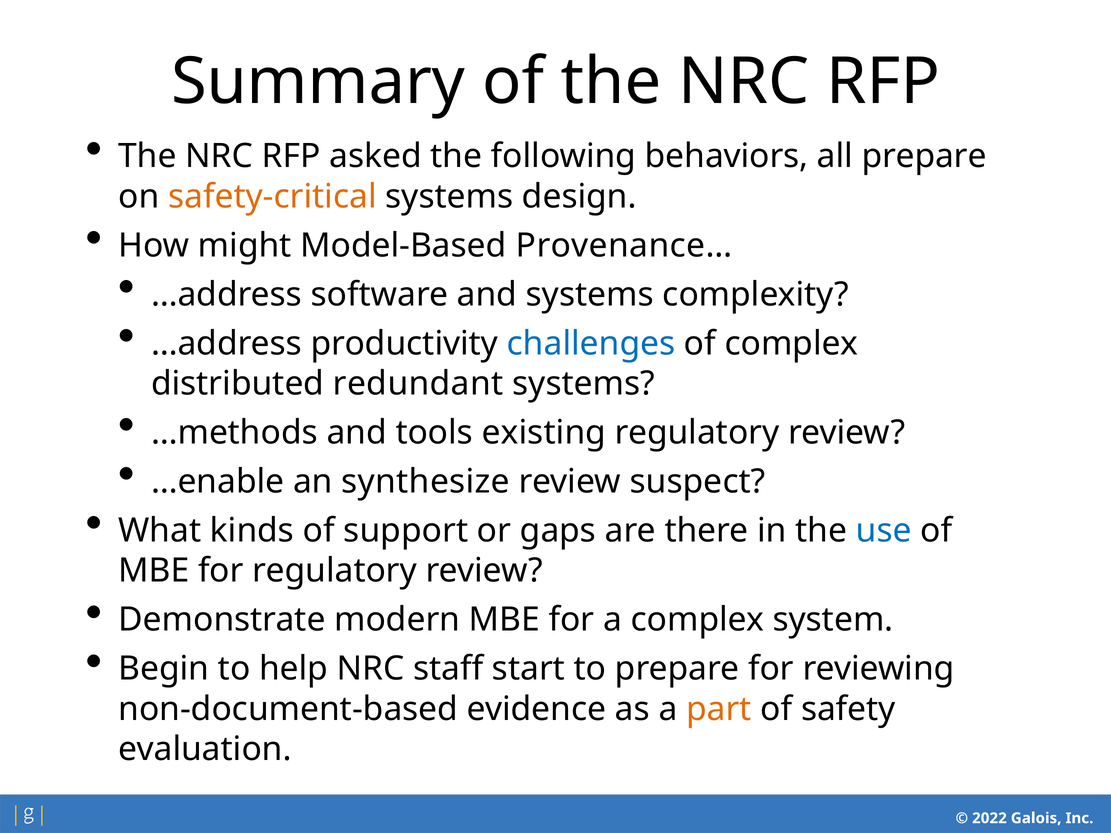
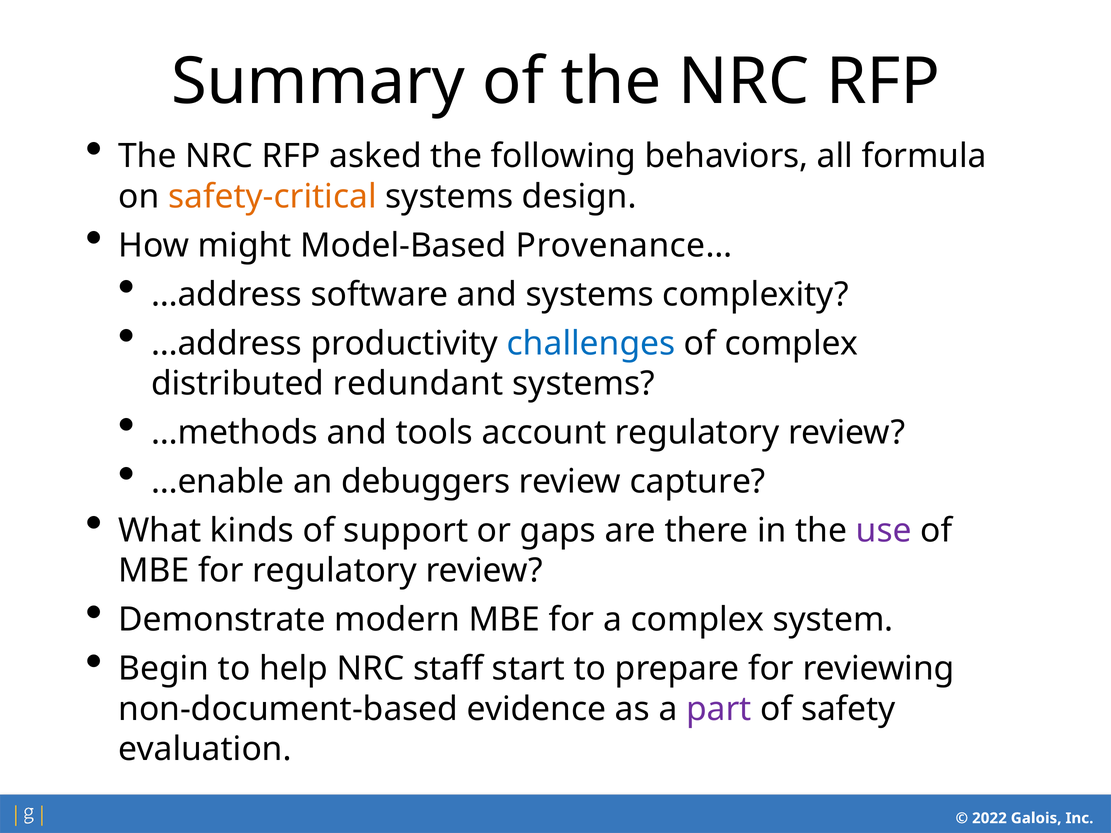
all prepare: prepare -> formula
existing: existing -> account
synthesize: synthesize -> debuggers
suspect: suspect -> capture
use colour: blue -> purple
part colour: orange -> purple
